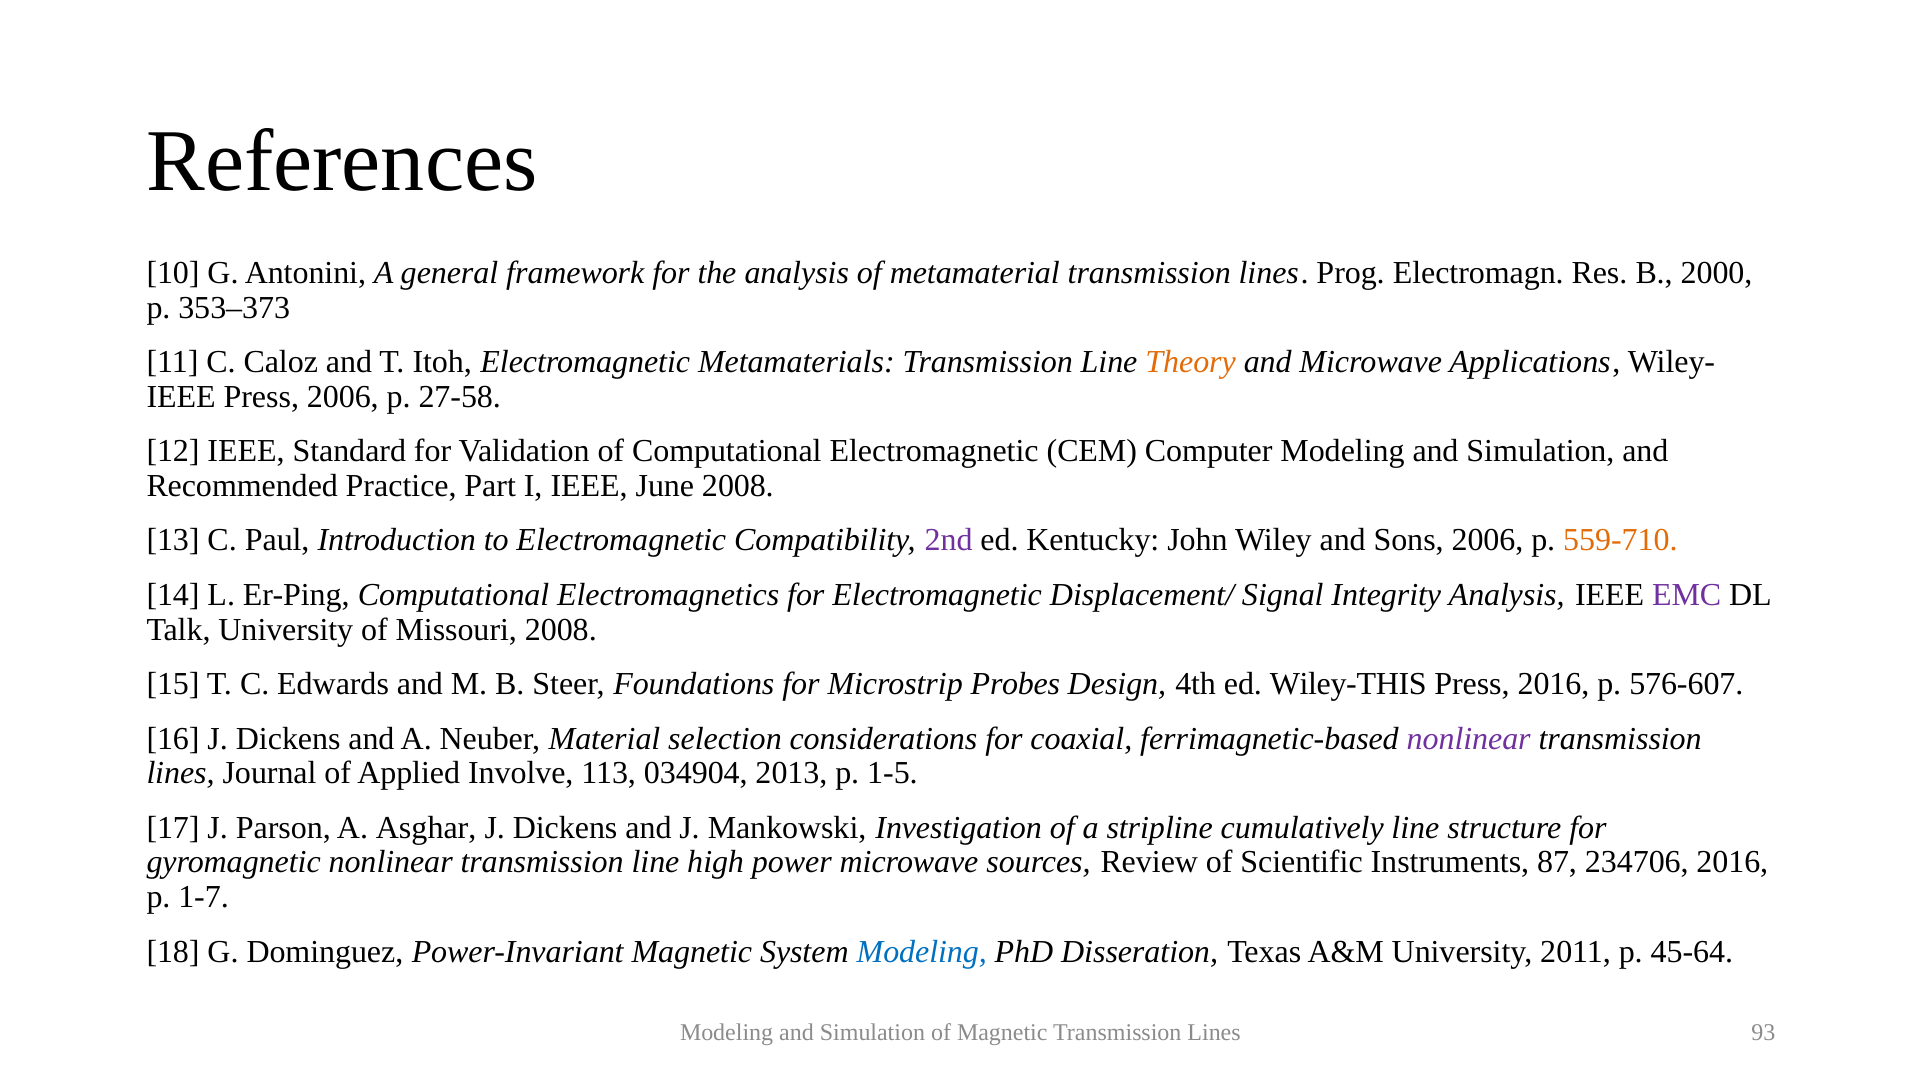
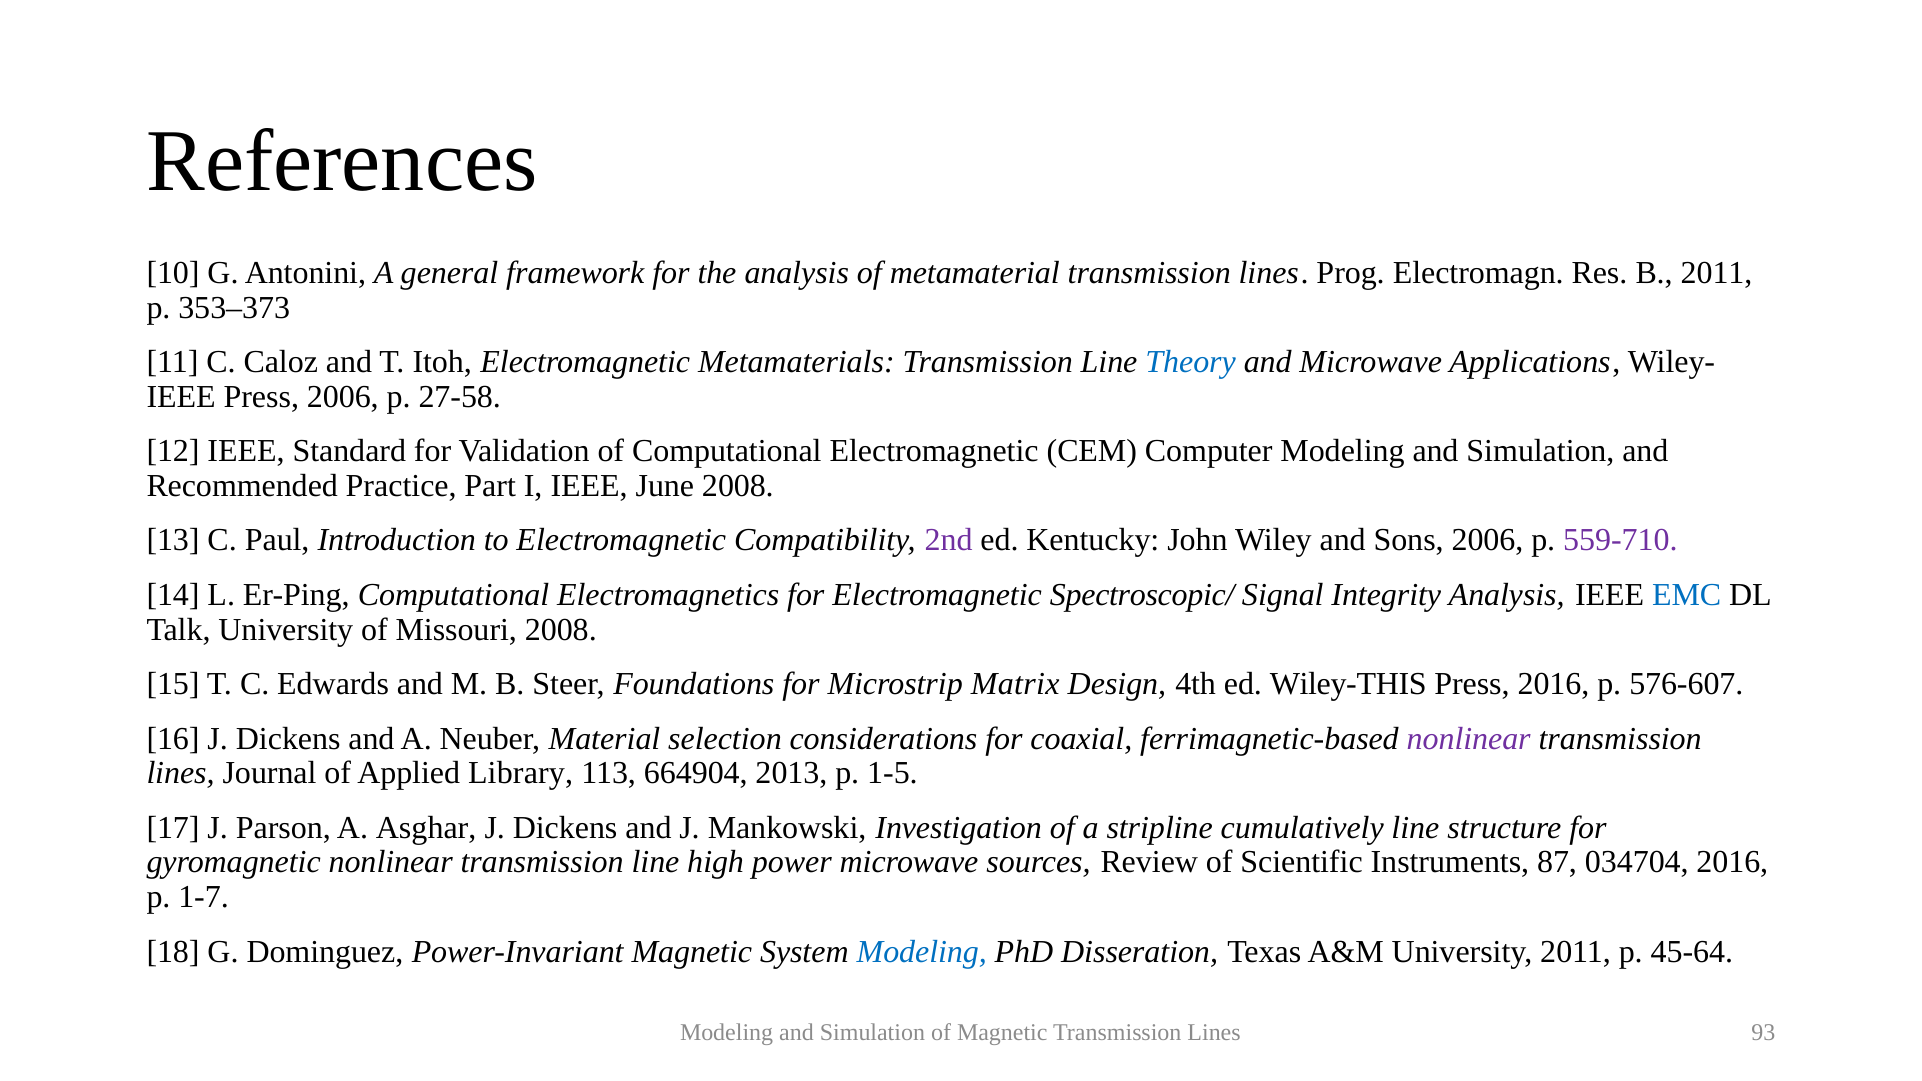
B 2000: 2000 -> 2011
Theory colour: orange -> blue
559-710 colour: orange -> purple
Displacement/: Displacement/ -> Spectroscopic/
EMC colour: purple -> blue
Probes: Probes -> Matrix
Involve: Involve -> Library
034904: 034904 -> 664904
234706: 234706 -> 034704
